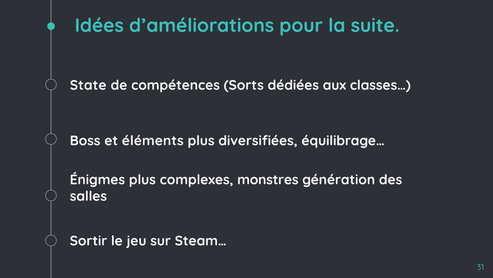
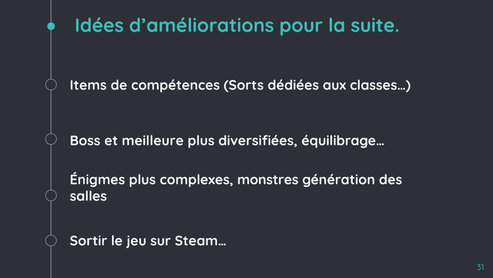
State: State -> Items
éléments: éléments -> meilleure
